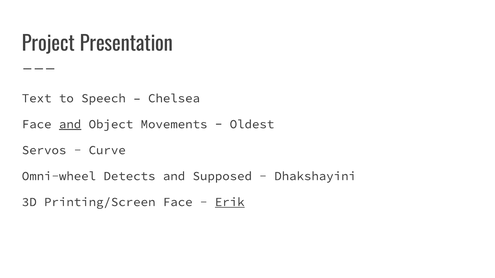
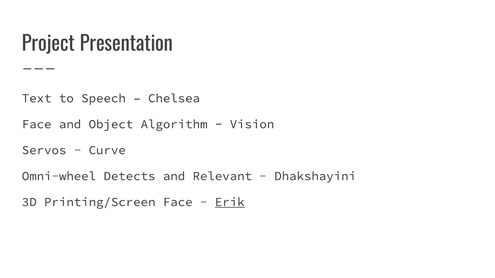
and at (70, 124) underline: present -> none
Movements: Movements -> Algorithm
Oldest: Oldest -> Vision
Supposed: Supposed -> Relevant
